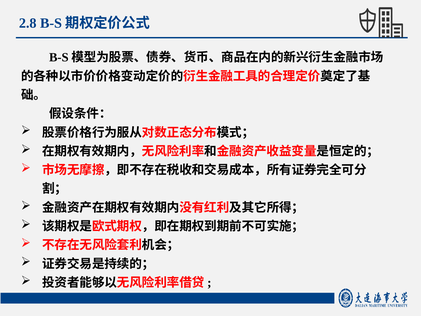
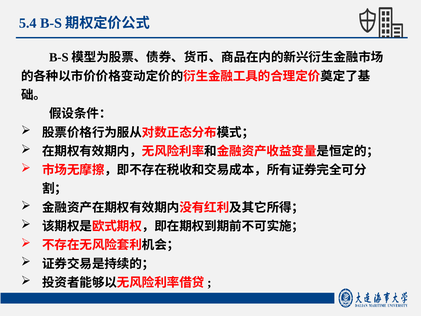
2.8: 2.8 -> 5.4
